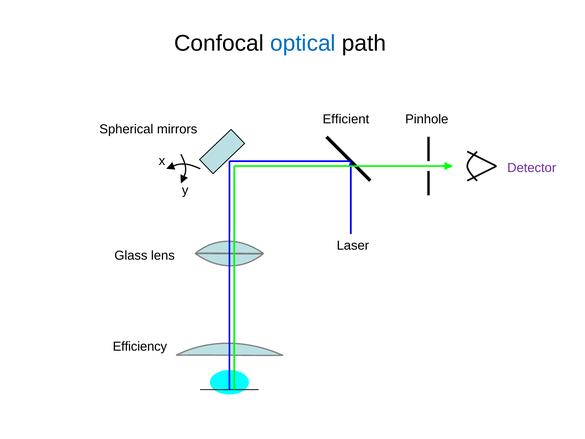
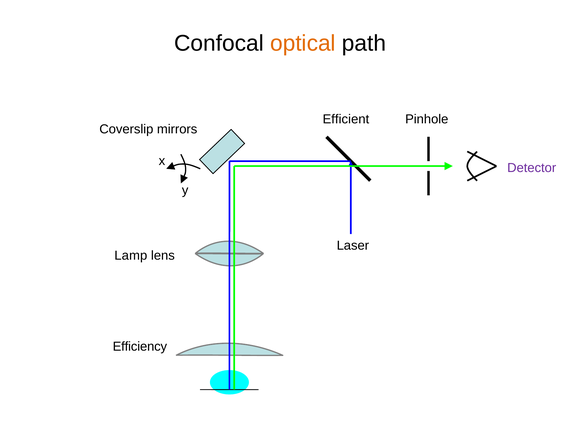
optical colour: blue -> orange
Spherical: Spherical -> Coverslip
Glass: Glass -> Lamp
